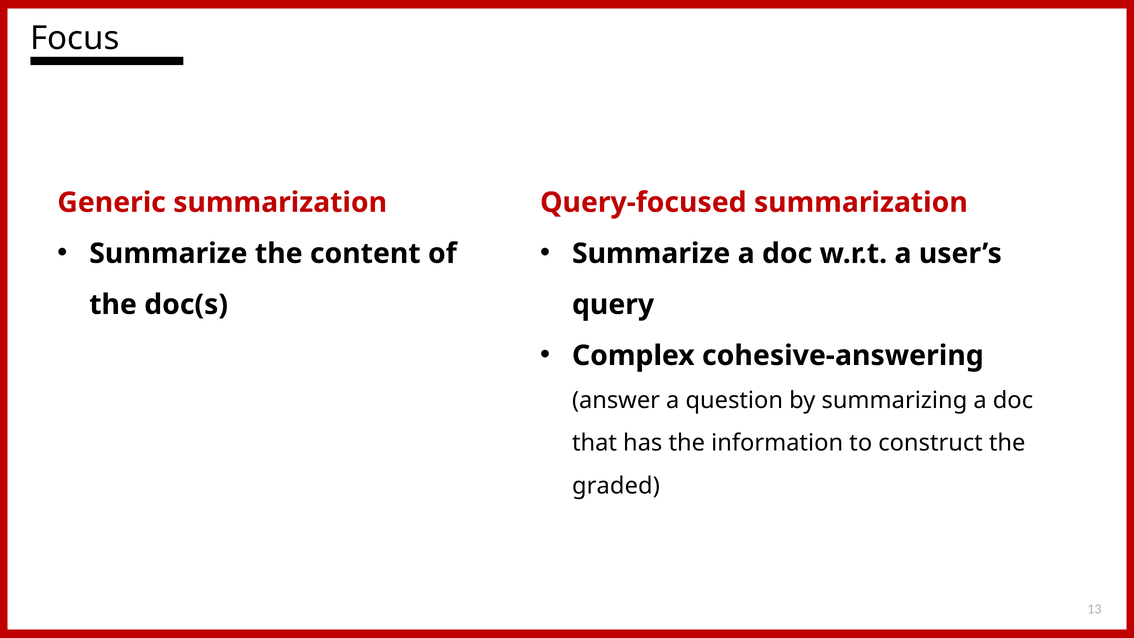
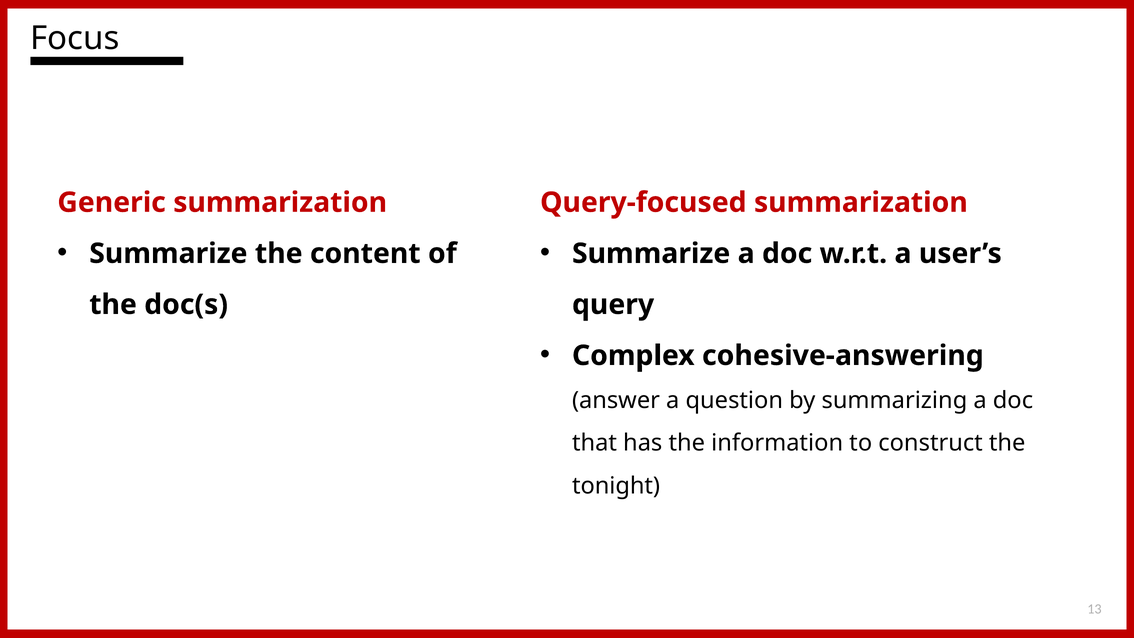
graded: graded -> tonight
